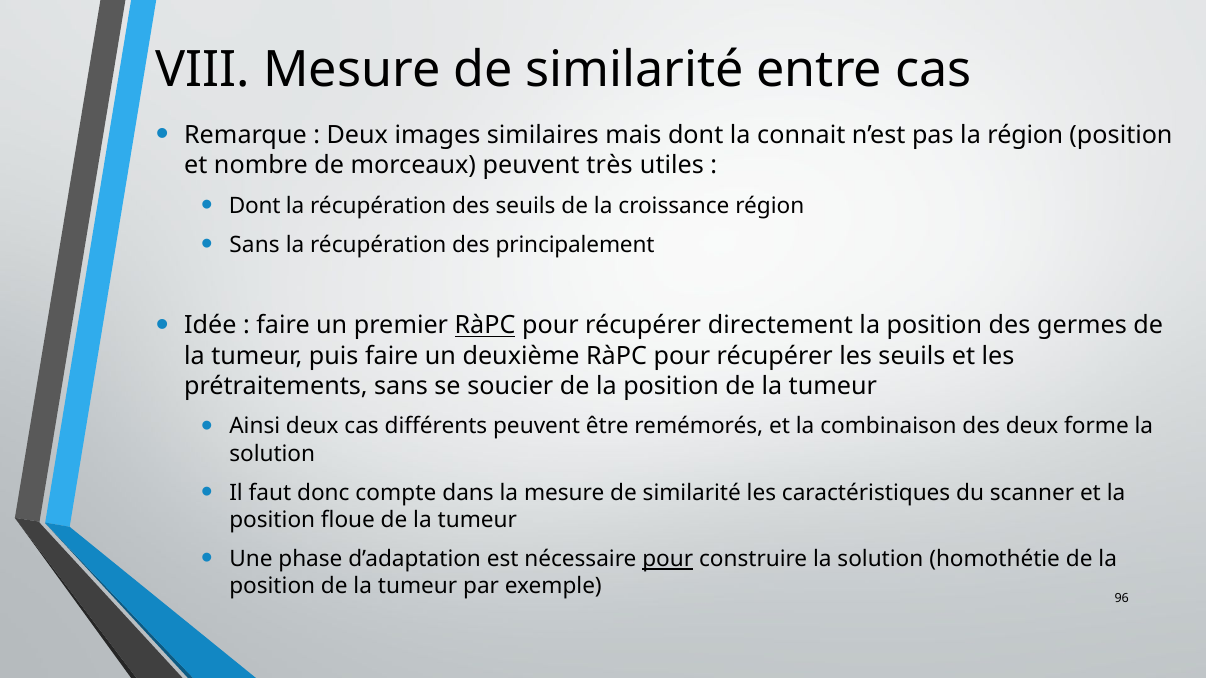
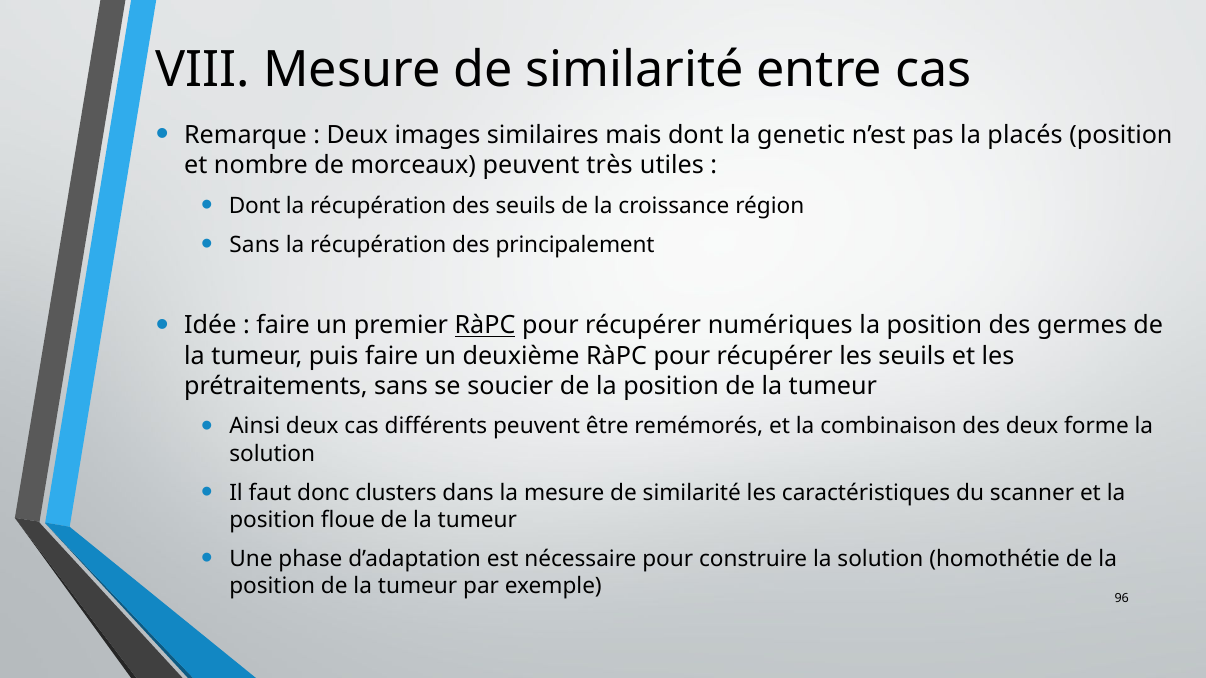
connait: connait -> genetic
la région: région -> placés
directement: directement -> numériques
compte: compte -> clusters
pour at (668, 559) underline: present -> none
